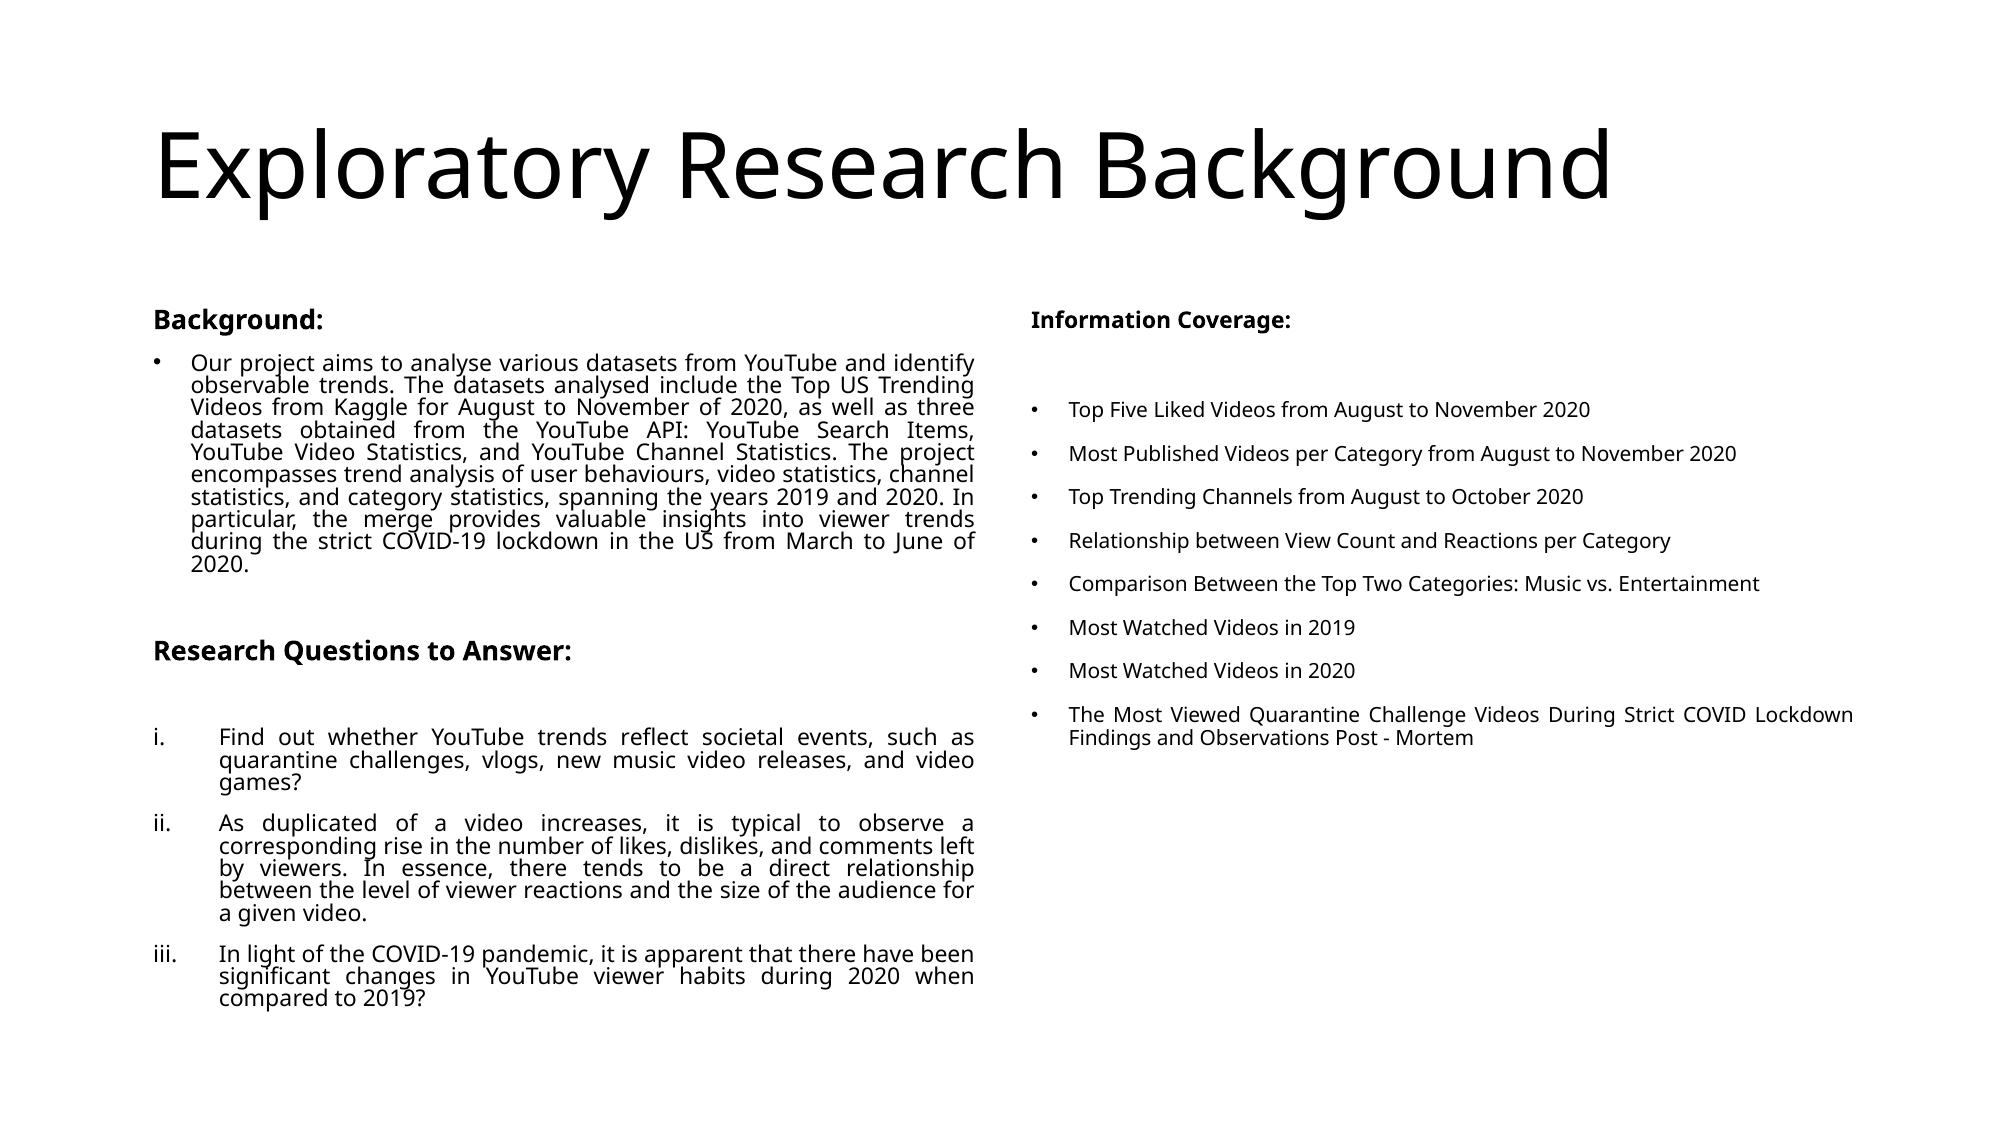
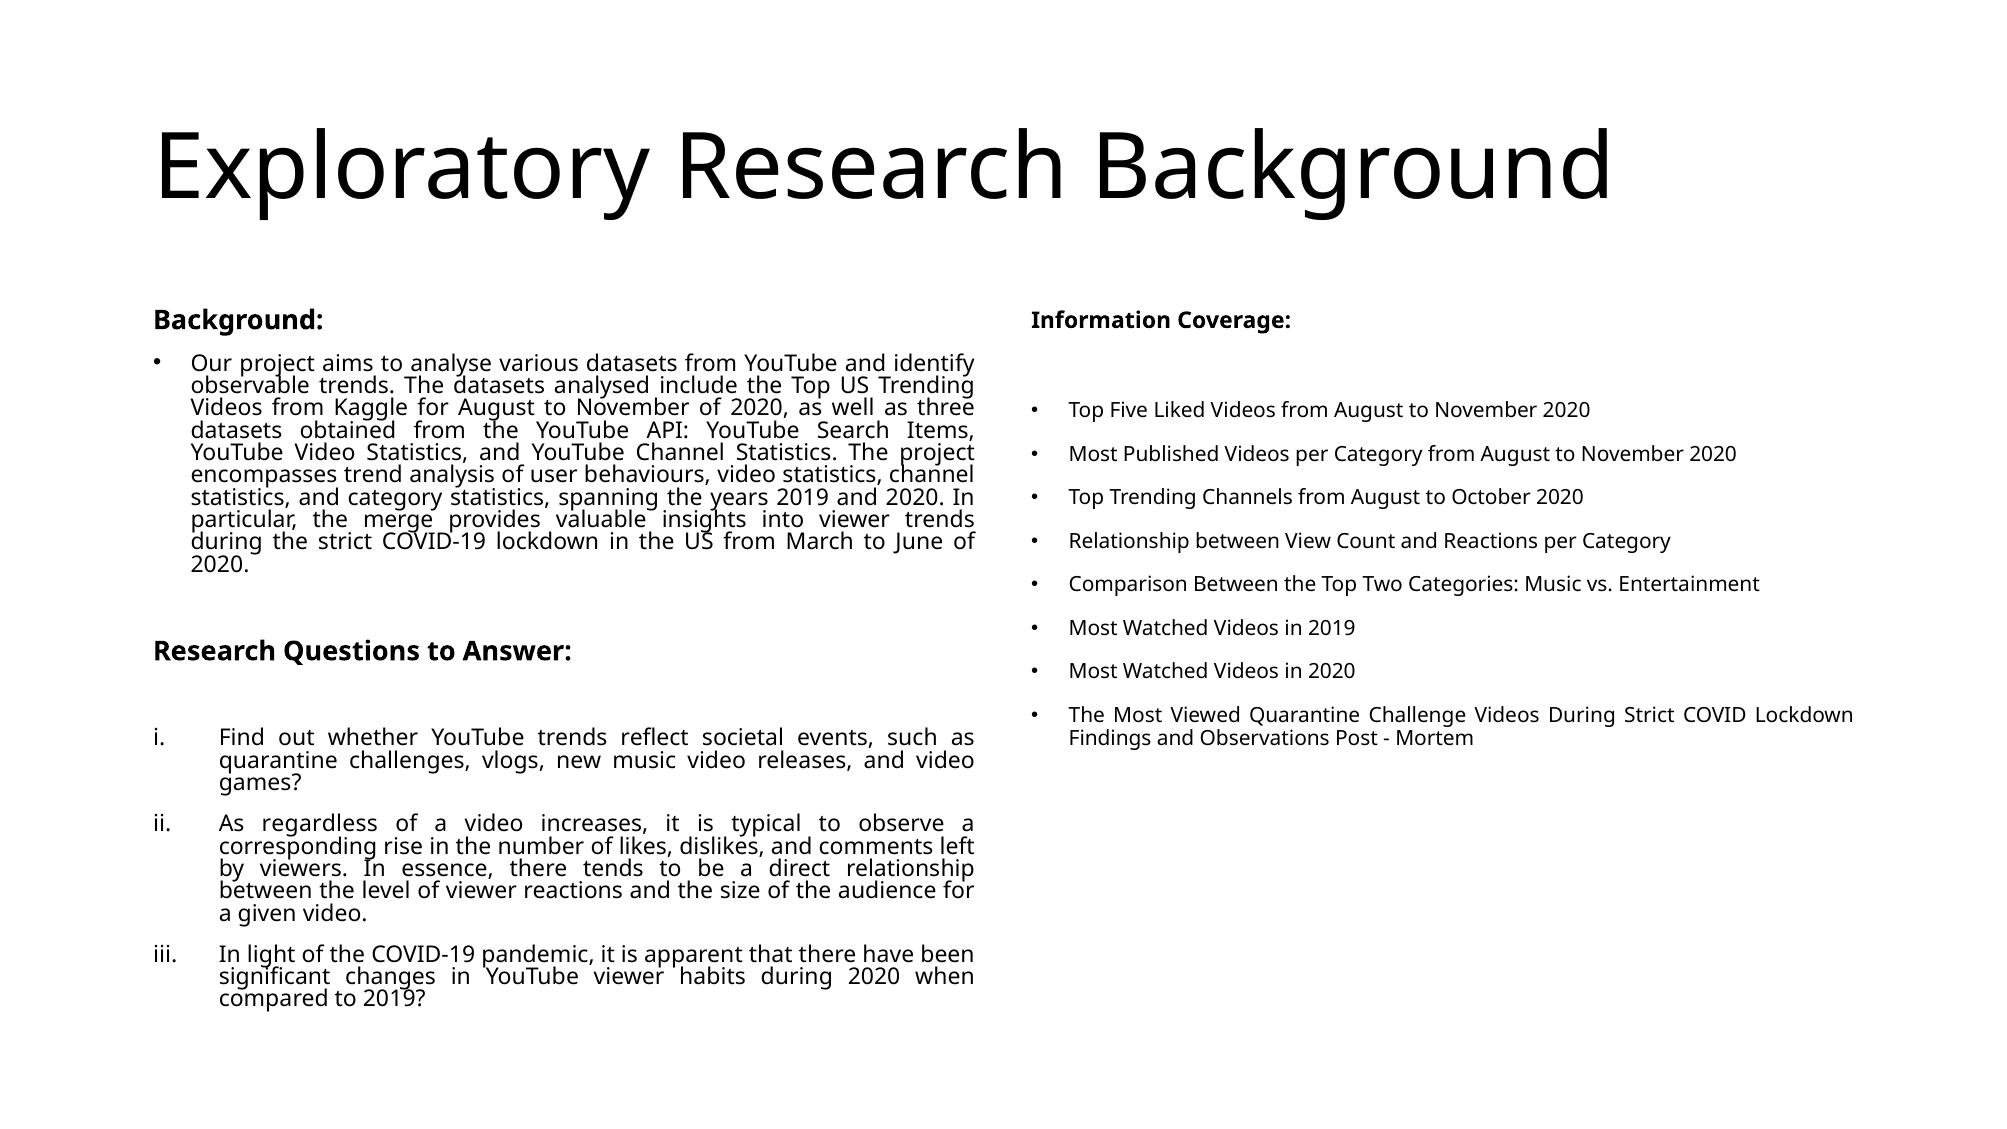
duplicated: duplicated -> regardless
